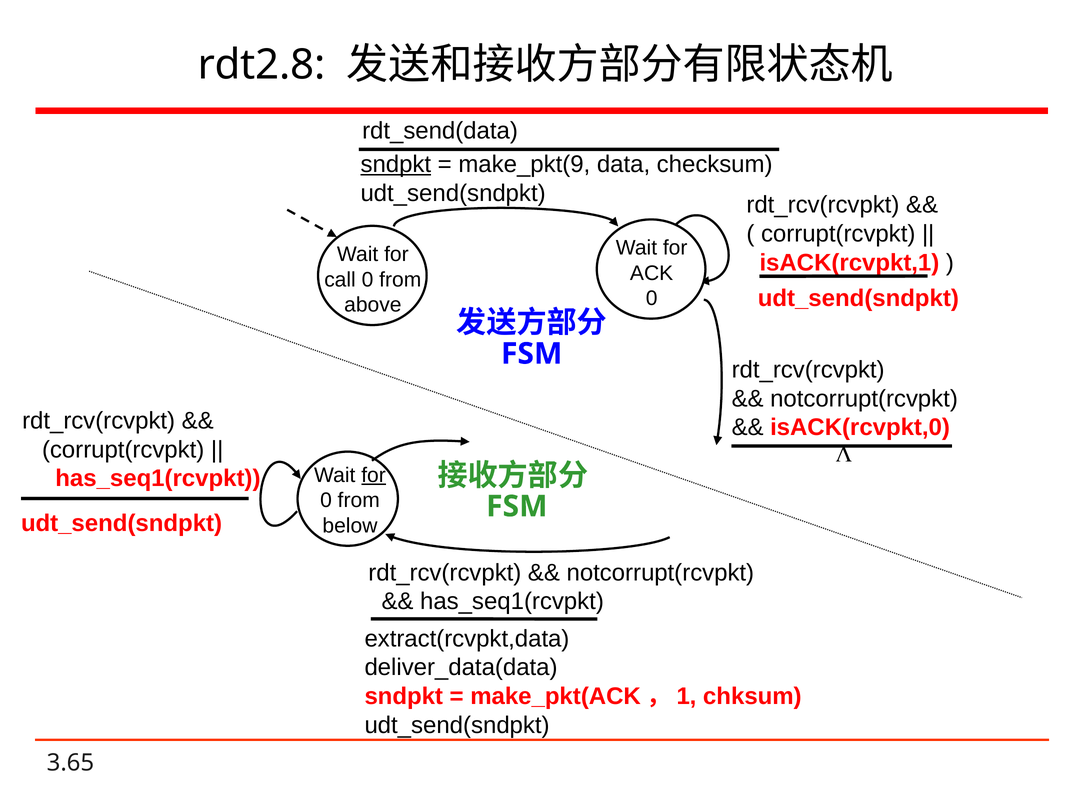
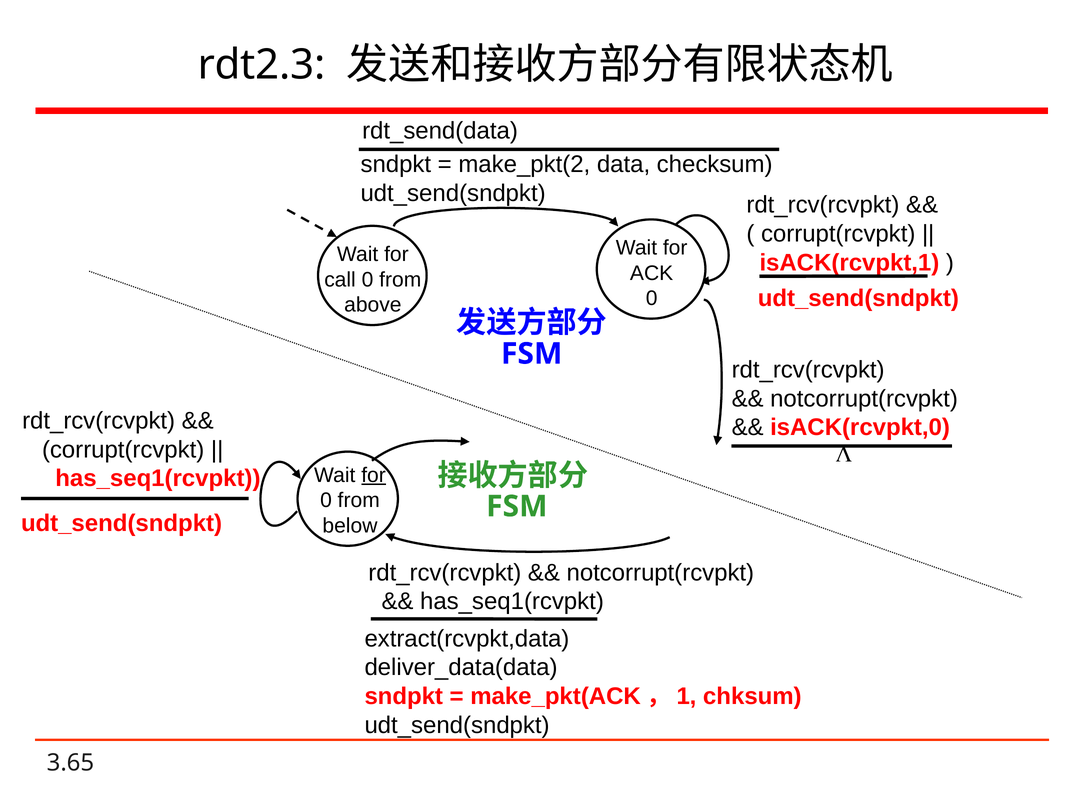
rdt2.8: rdt2.8 -> rdt2.3
sndpkt at (396, 164) underline: present -> none
make_pkt(9: make_pkt(9 -> make_pkt(2
